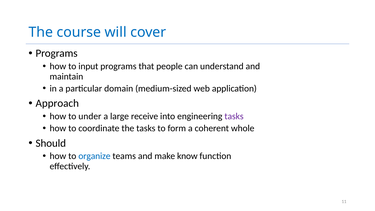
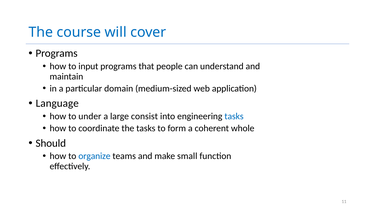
Approach: Approach -> Language
receive: receive -> consist
tasks at (234, 116) colour: purple -> blue
know: know -> small
